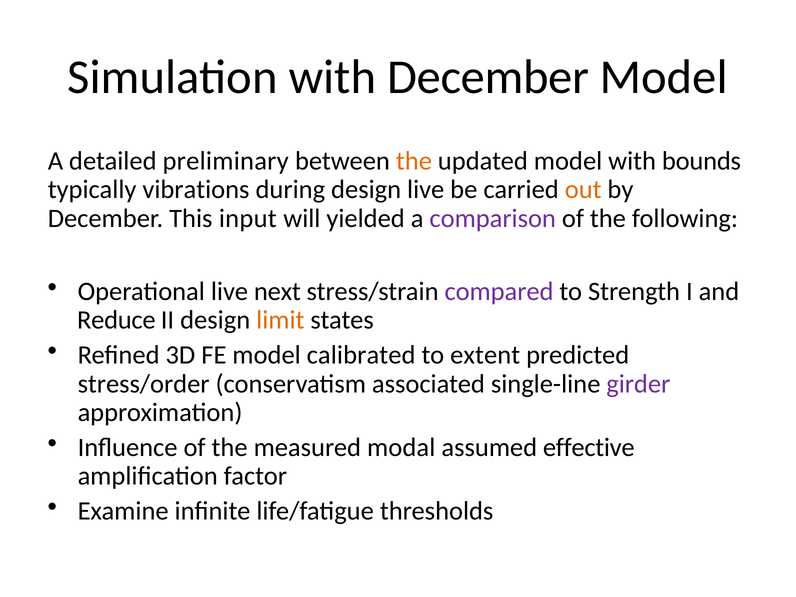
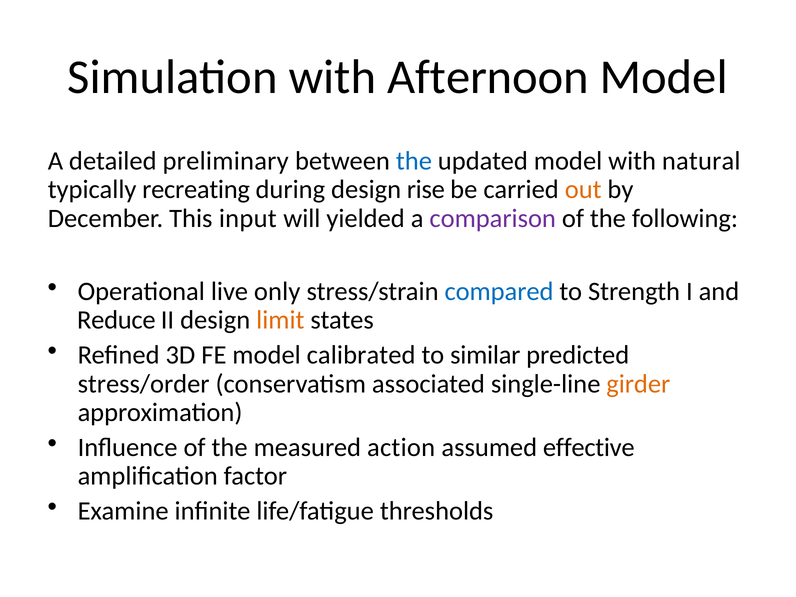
with December: December -> Afternoon
the at (414, 161) colour: orange -> blue
bounds: bounds -> natural
vibrations: vibrations -> recreating
design live: live -> rise
next: next -> only
compared colour: purple -> blue
extent: extent -> similar
girder colour: purple -> orange
modal: modal -> action
